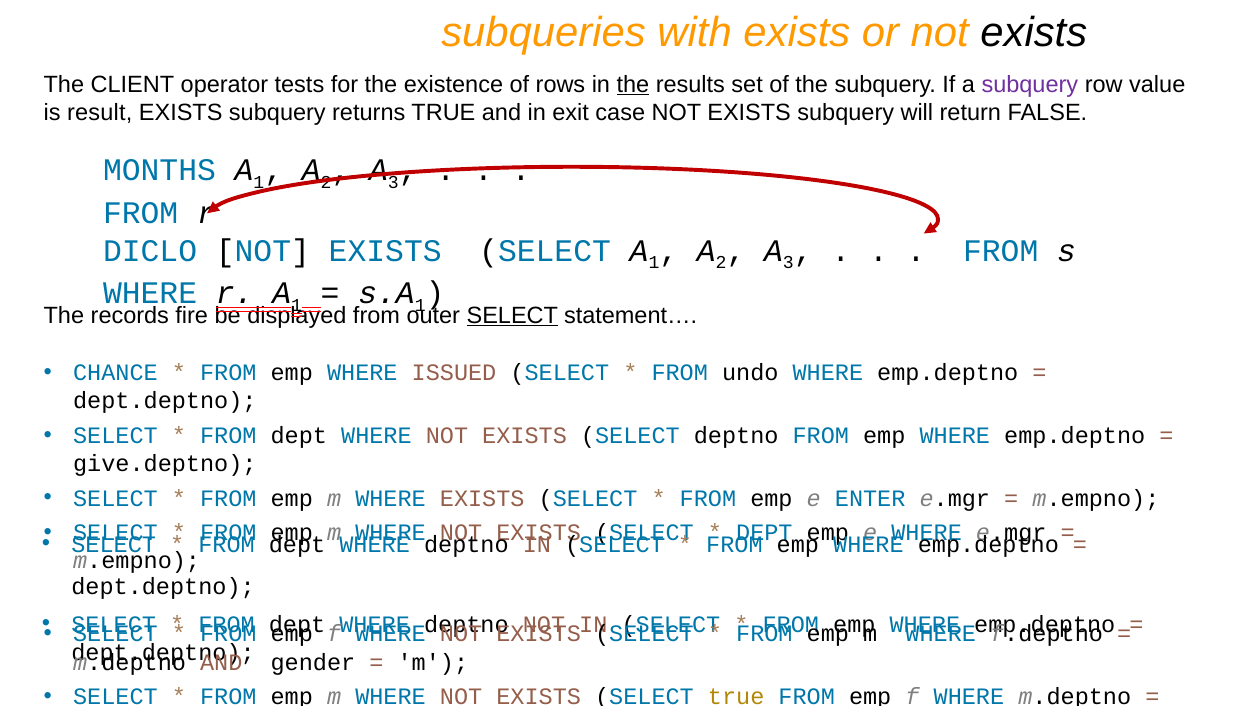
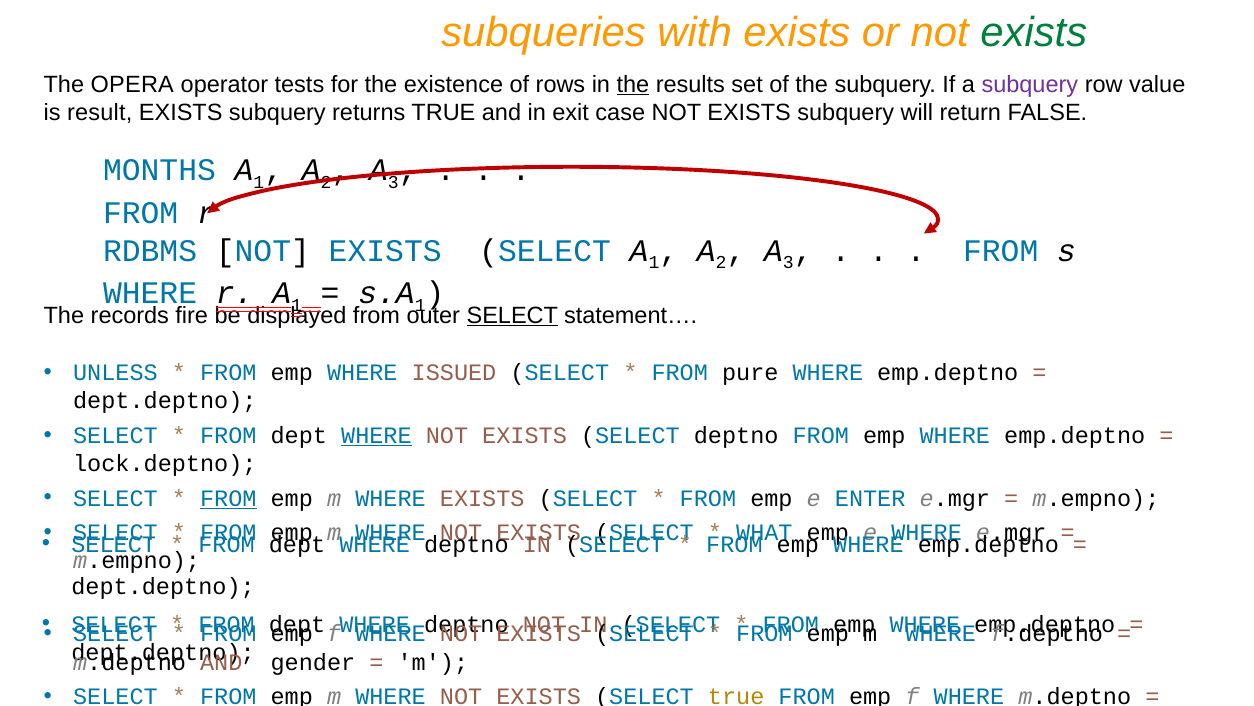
exists at (1034, 33) colour: black -> green
CLIENT: CLIENT -> OPERA
DICLO: DICLO -> RDBMS
CHANCE: CHANCE -> UNLESS
undo: undo -> pure
WHERE at (376, 435) underline: none -> present
give.deptno: give.deptno -> lock.deptno
FROM at (228, 498) underline: none -> present
DEPT at (764, 532): DEPT -> WHAT
